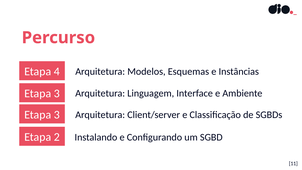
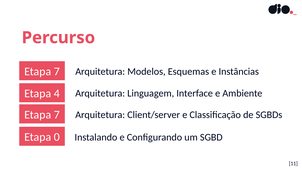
4 at (57, 71): 4 -> 7
3 at (57, 94): 3 -> 4
3 at (57, 115): 3 -> 7
2: 2 -> 0
